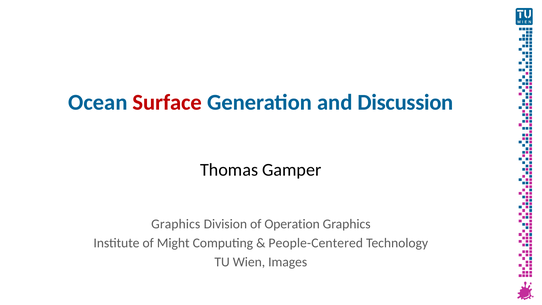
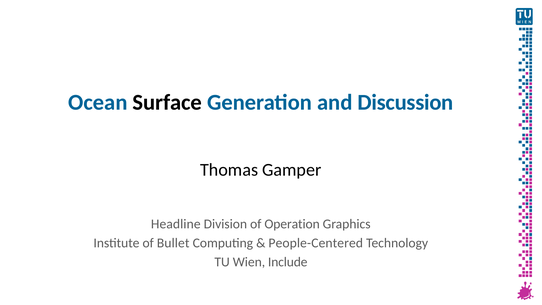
Surface colour: red -> black
Graphics at (176, 224): Graphics -> Headline
Might: Might -> Bullet
Images: Images -> Include
